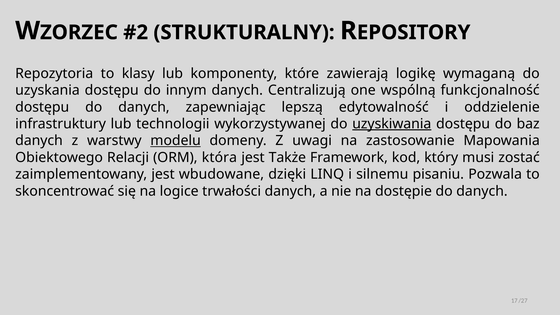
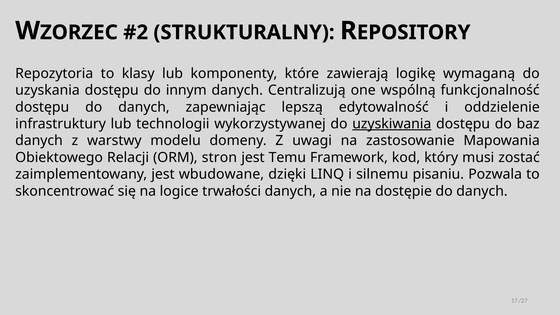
modelu underline: present -> none
która: która -> stron
Także: Także -> Temu
